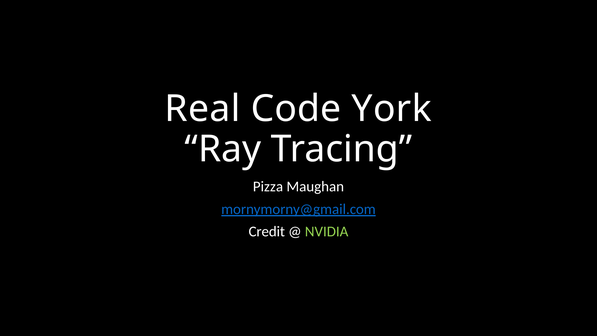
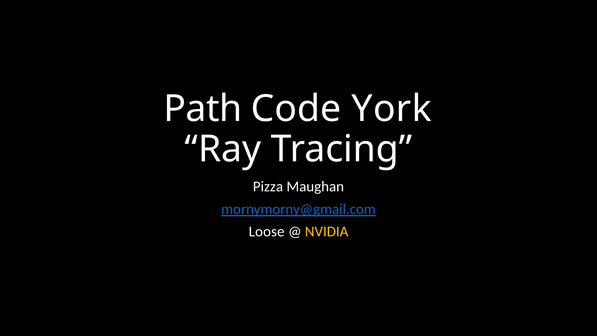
Real: Real -> Path
Credit: Credit -> Loose
NVIDIA colour: light green -> yellow
